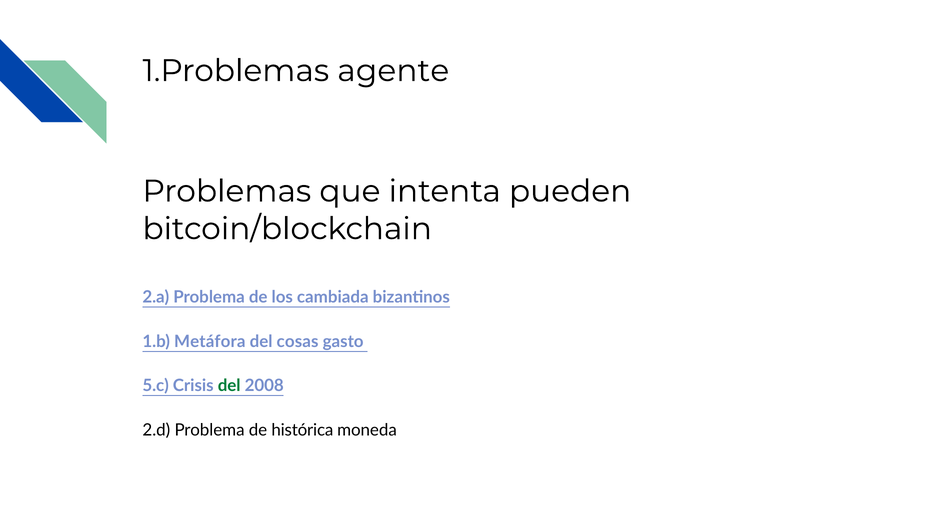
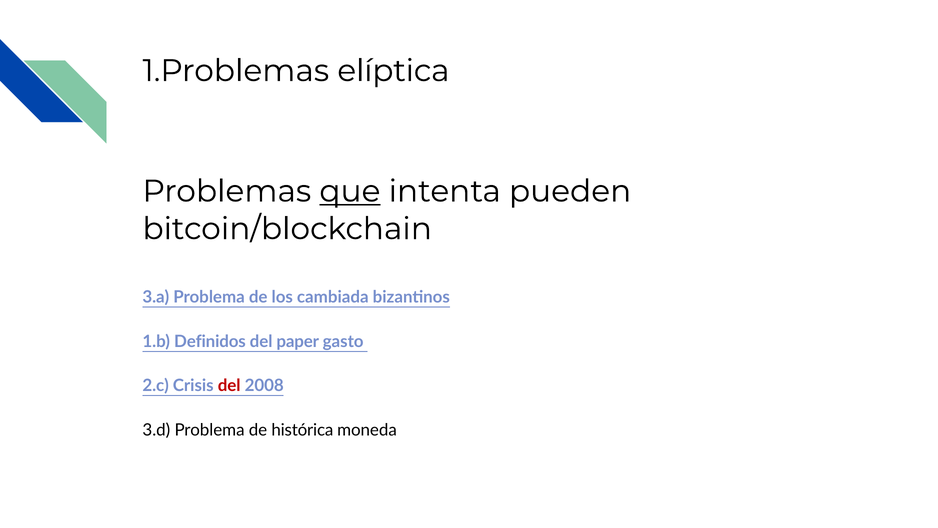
agente: agente -> elíptica
que underline: none -> present
2.a: 2.a -> 3.a
Metáfora: Metáfora -> Definidos
cosas: cosas -> paper
5.c: 5.c -> 2.c
del at (229, 386) colour: green -> red
2.d: 2.d -> 3.d
